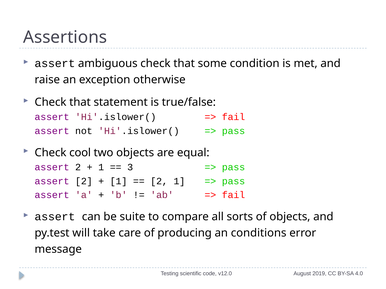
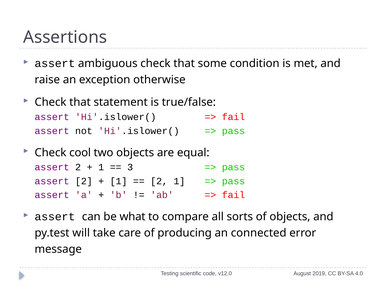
suite: suite -> what
conditions: conditions -> connected
